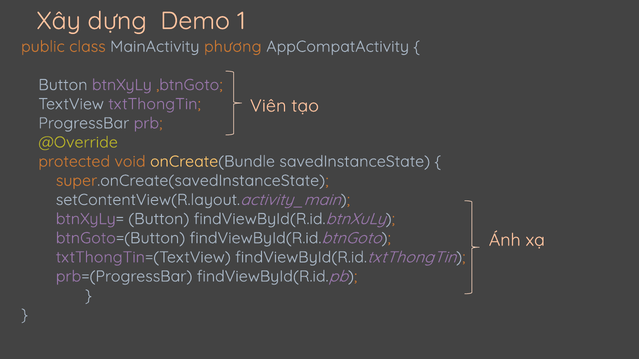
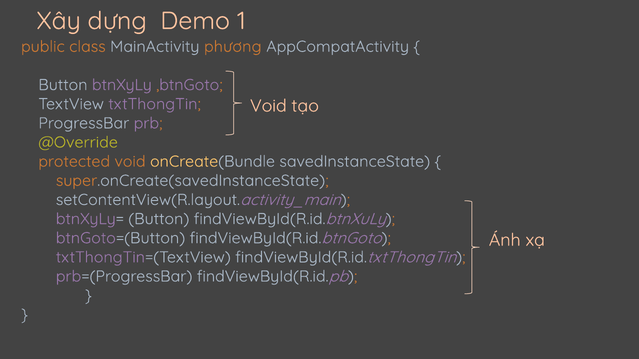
Viên at (268, 106): Viên -> Void
